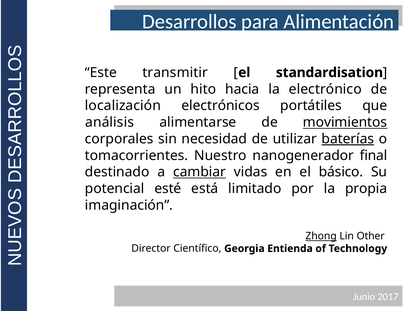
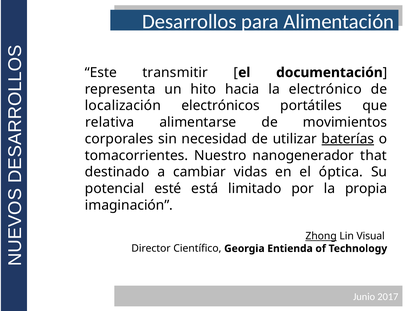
standardisation: standardisation -> documentación
análisis: análisis -> relativa
movimientos underline: present -> none
final: final -> that
cambiar underline: present -> none
básico: básico -> óptica
Other: Other -> Visual
